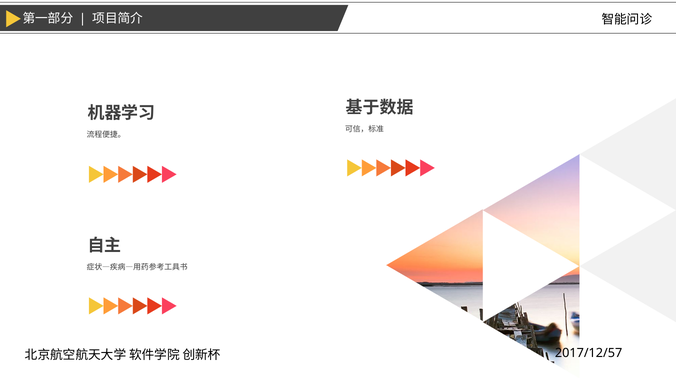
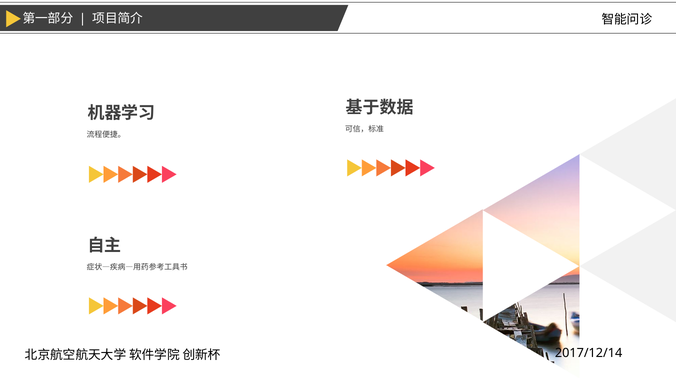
2017/12/57: 2017/12/57 -> 2017/12/14
